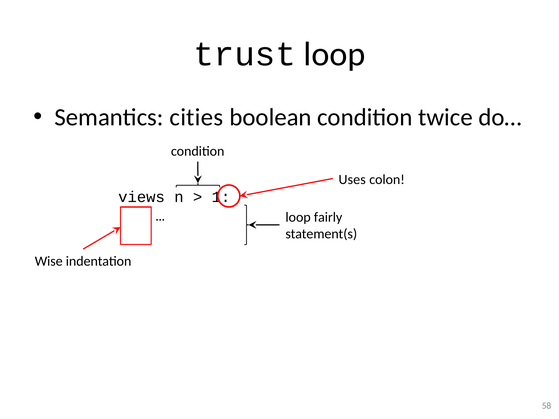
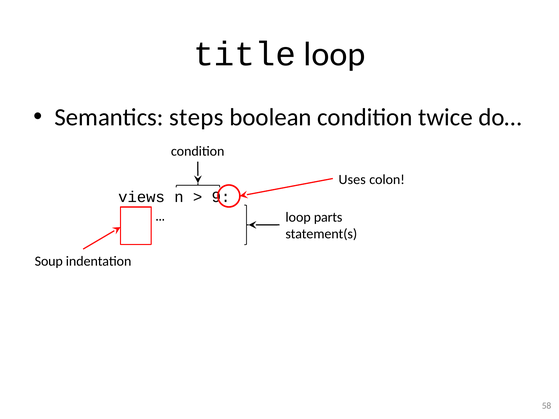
trust: trust -> title
cities: cities -> steps
1: 1 -> 9
fairly: fairly -> parts
Wise: Wise -> Soup
